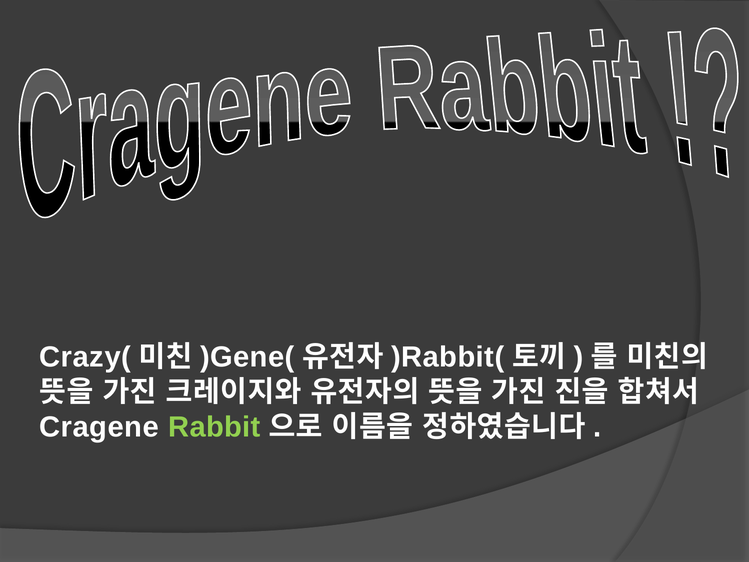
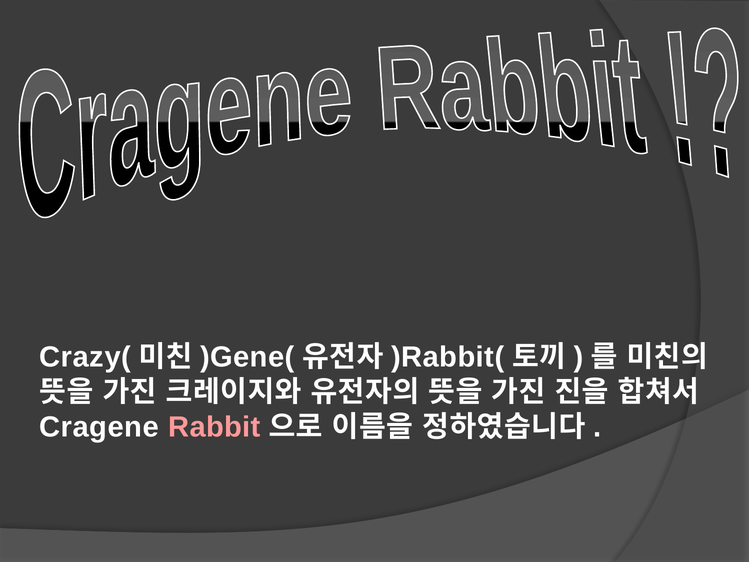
Rabbit colour: light green -> pink
